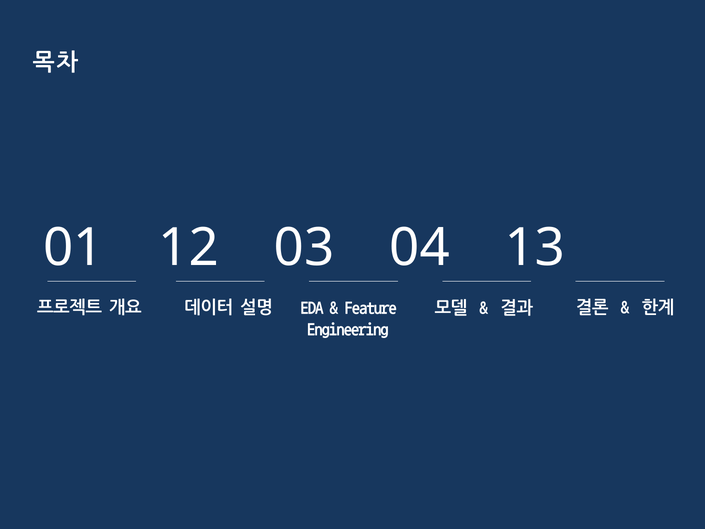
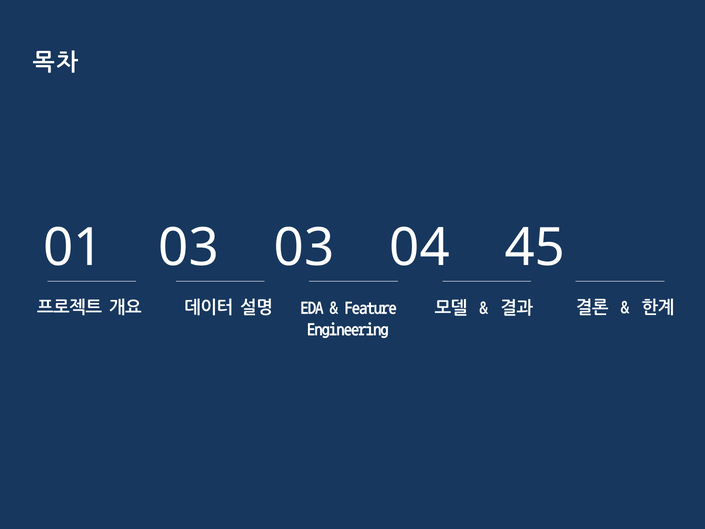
01 12: 12 -> 03
13: 13 -> 45
